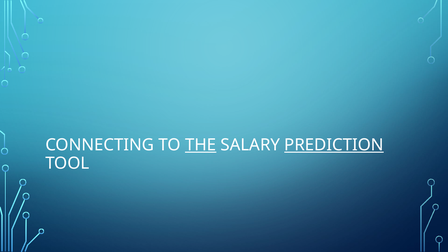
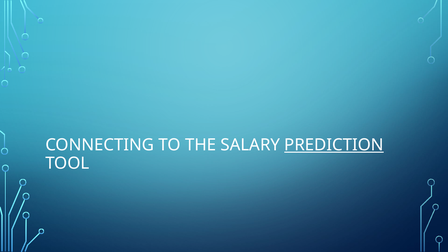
THE underline: present -> none
